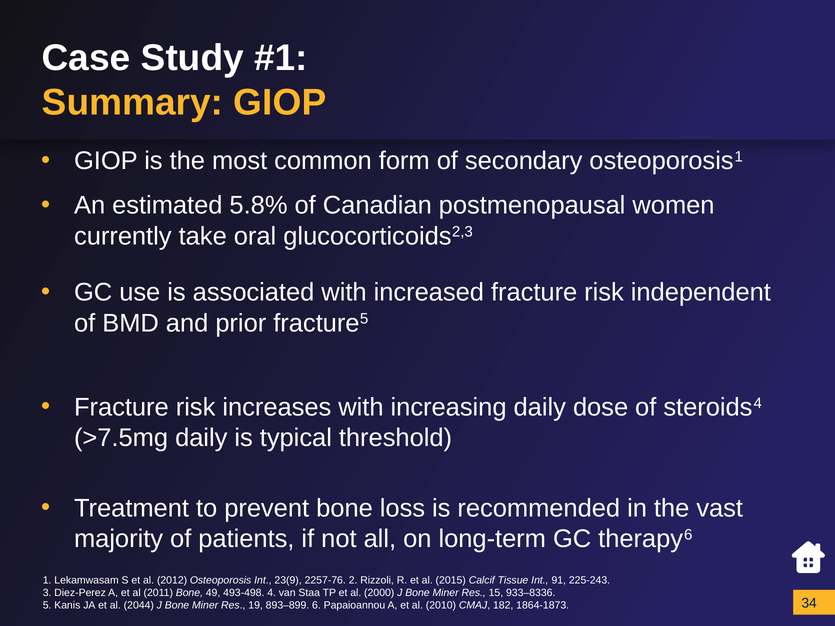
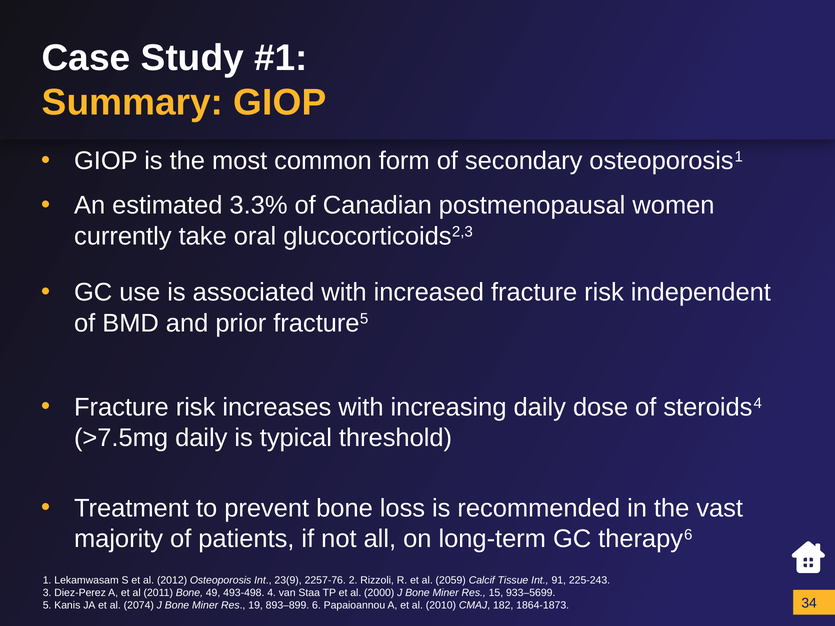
5.8%: 5.8% -> 3.3%
2015: 2015 -> 2059
933–8336: 933–8336 -> 933–5699
2044: 2044 -> 2074
